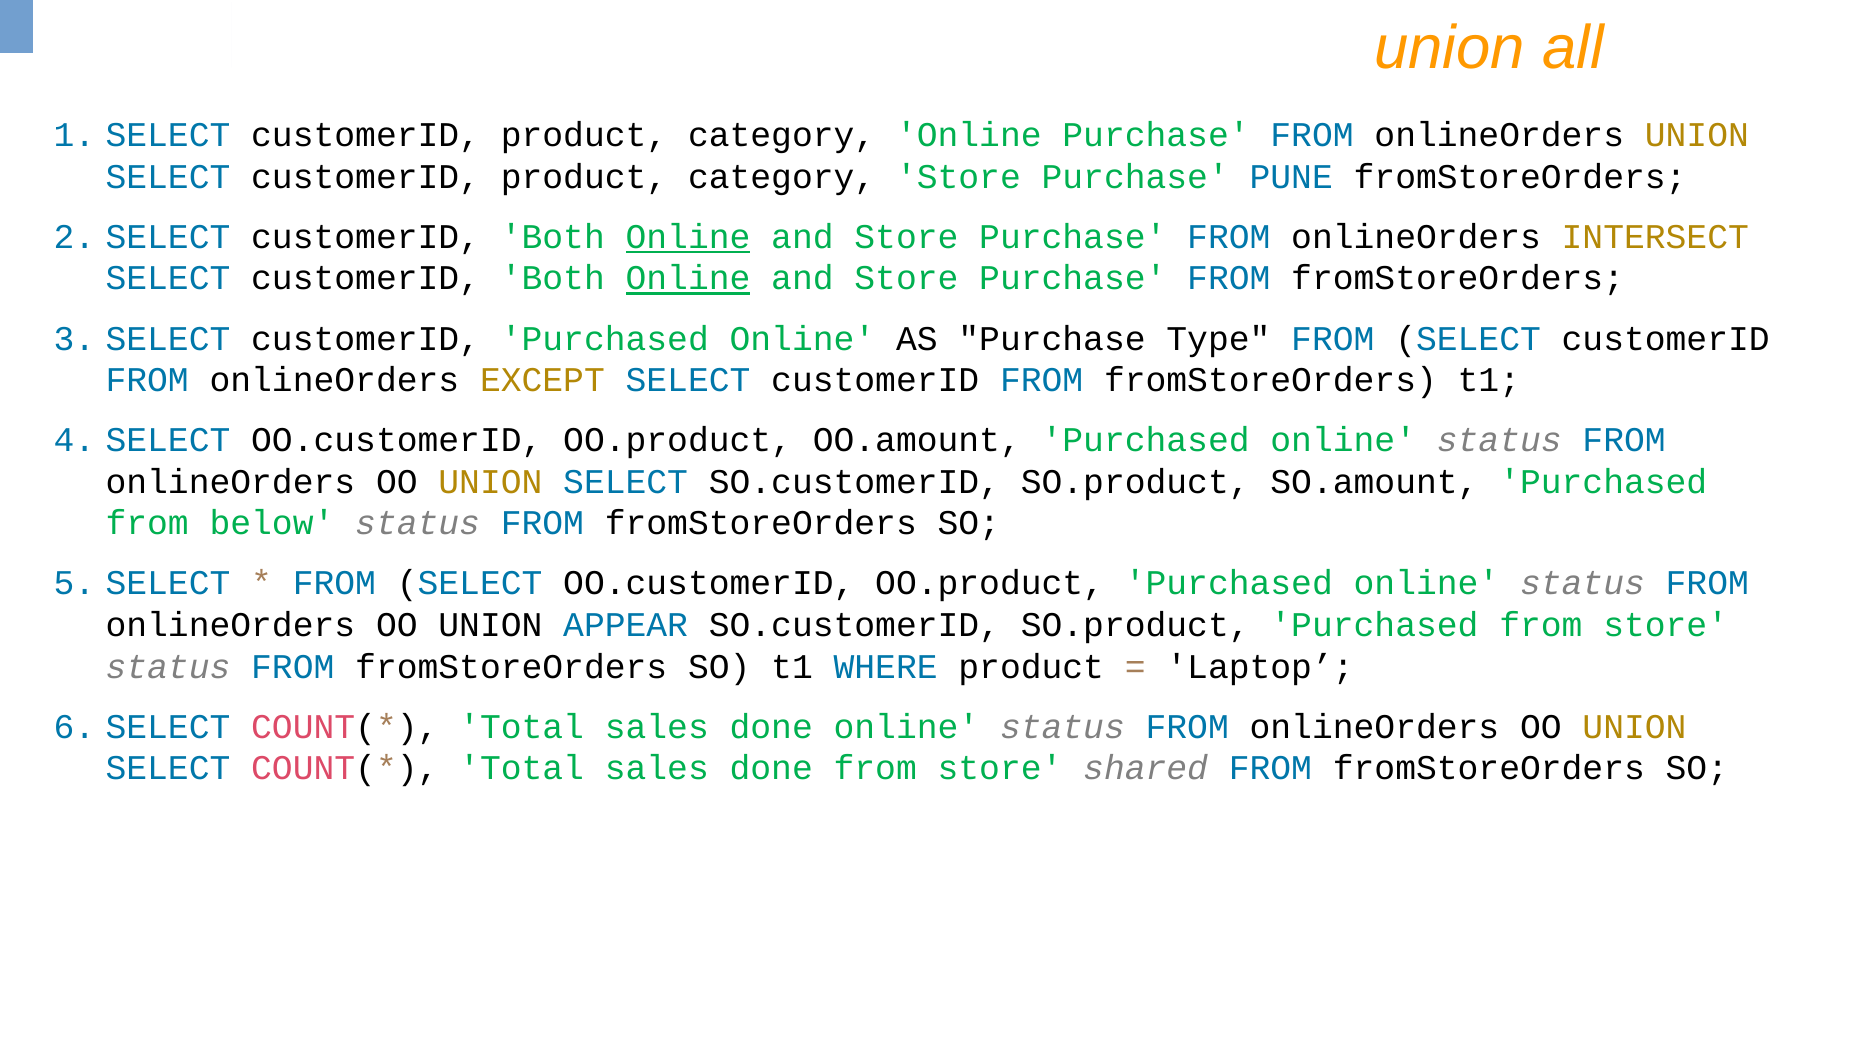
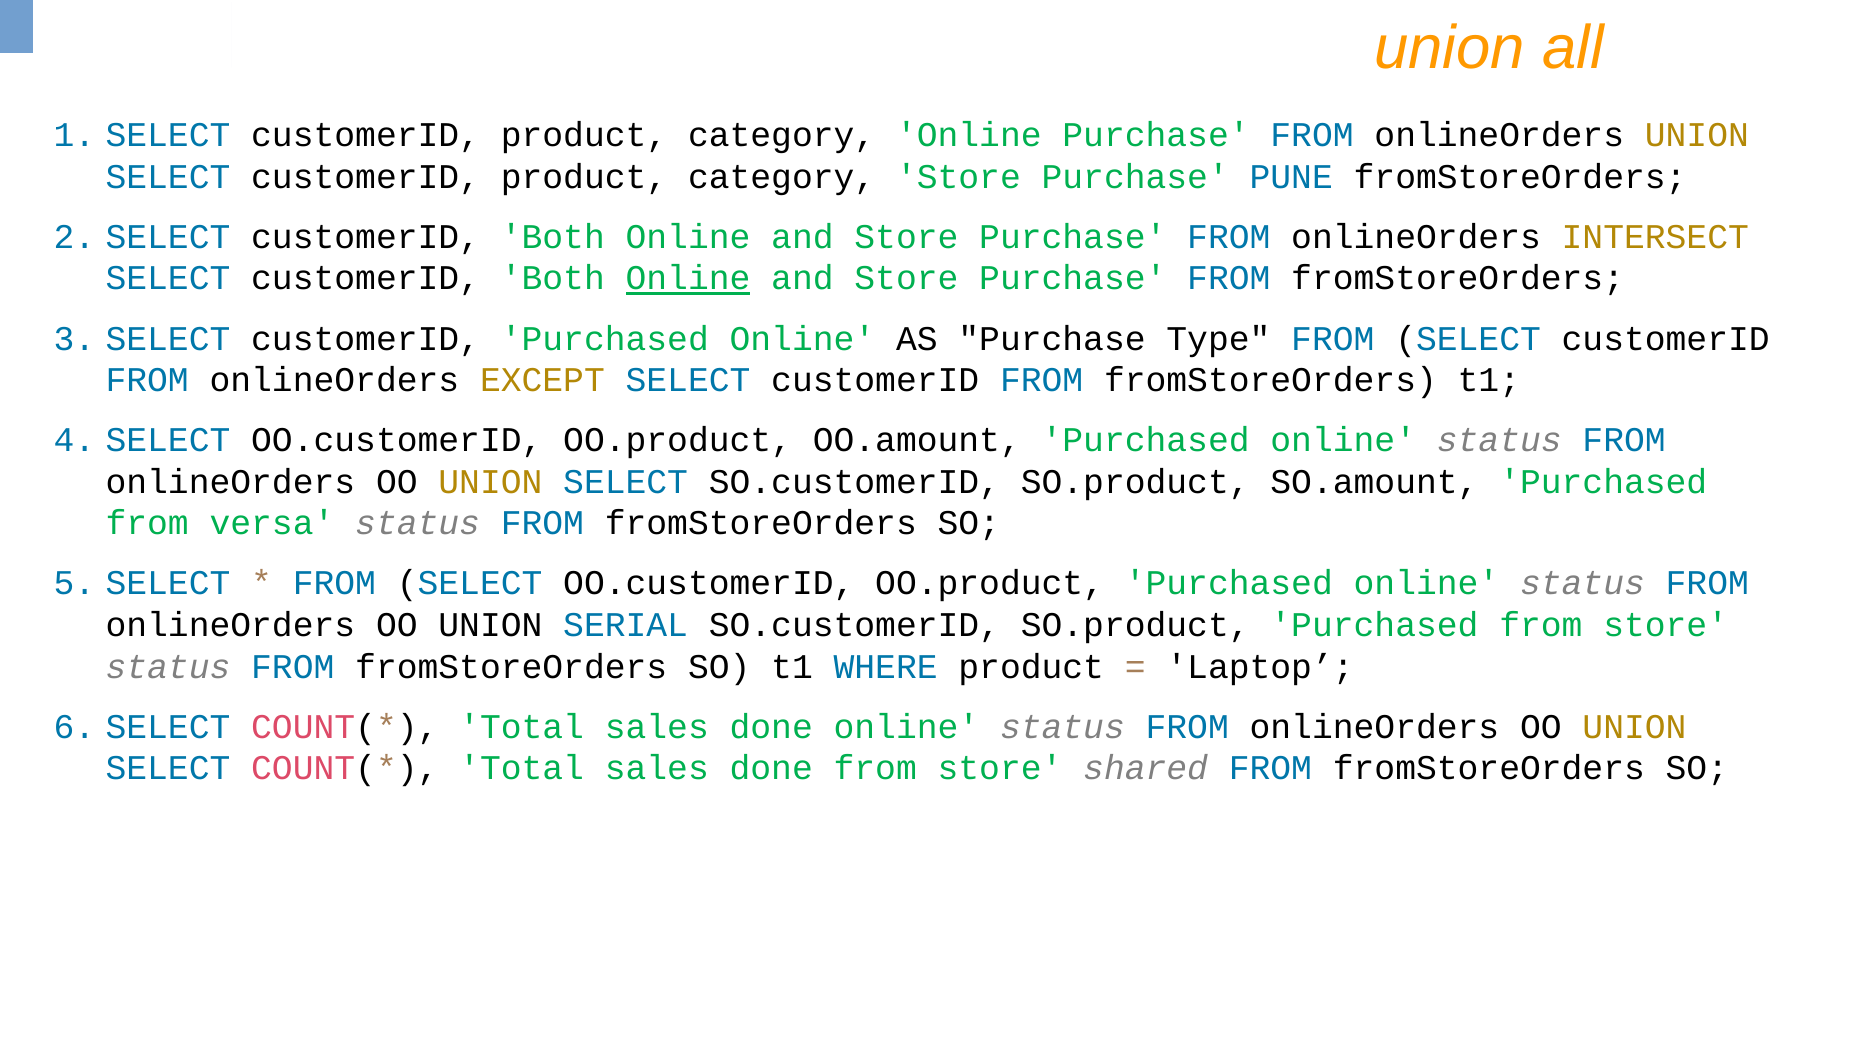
Online at (688, 237) underline: present -> none
below: below -> versa
APPEAR: APPEAR -> SERIAL
